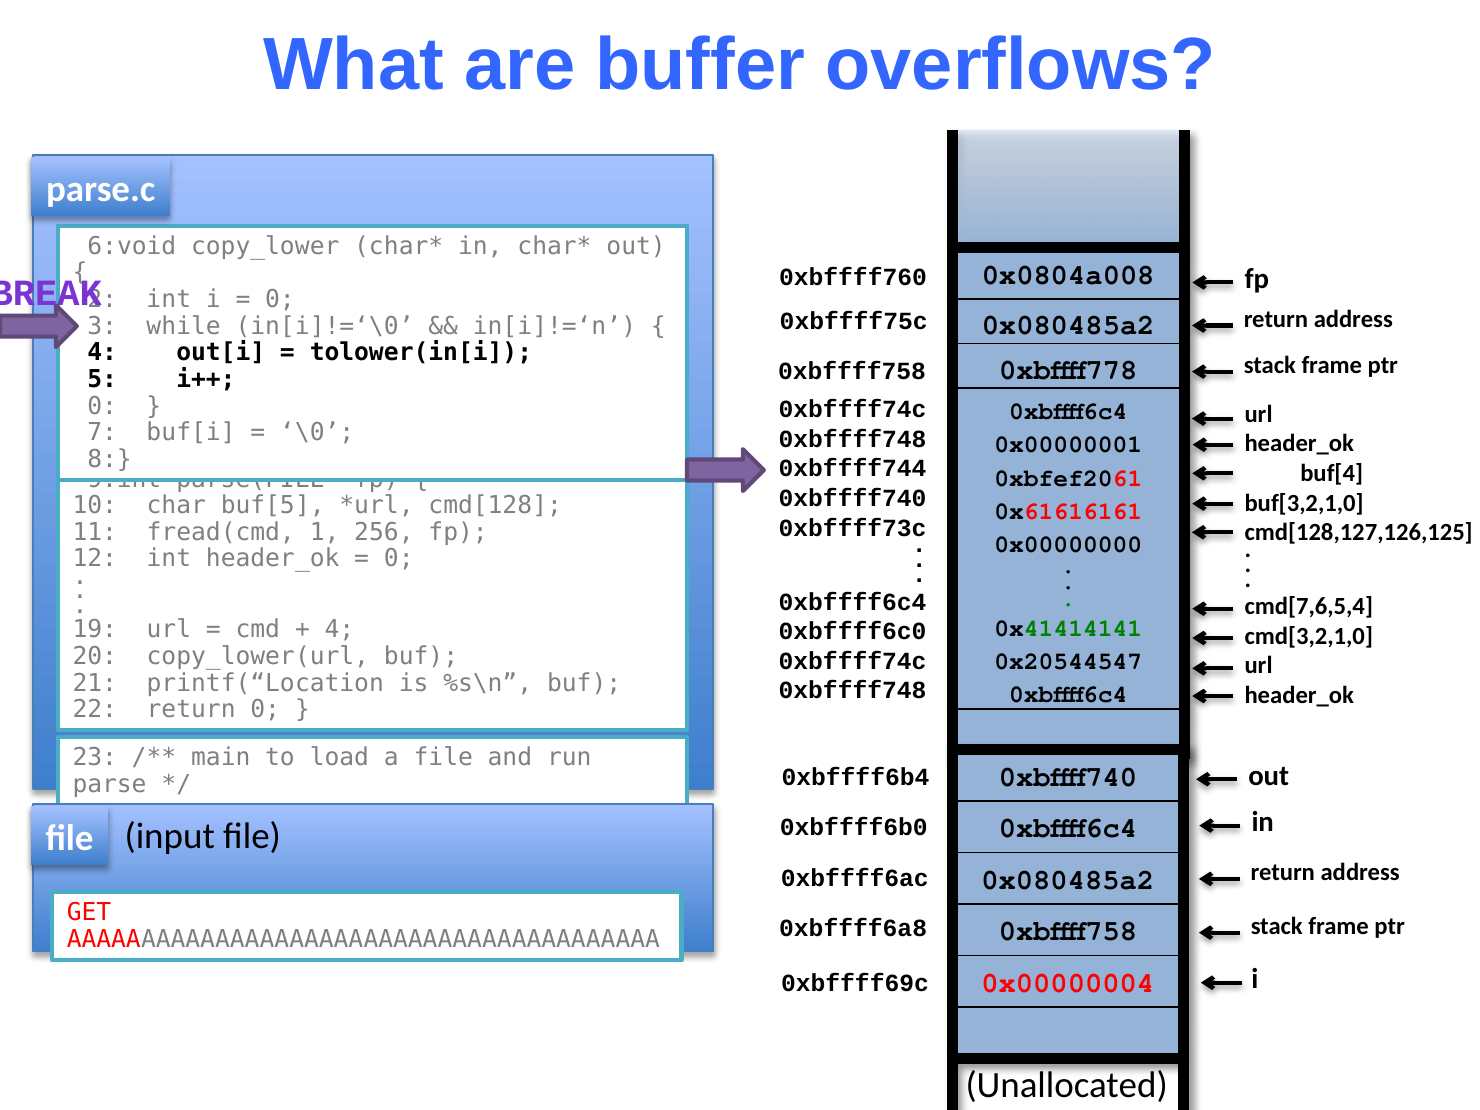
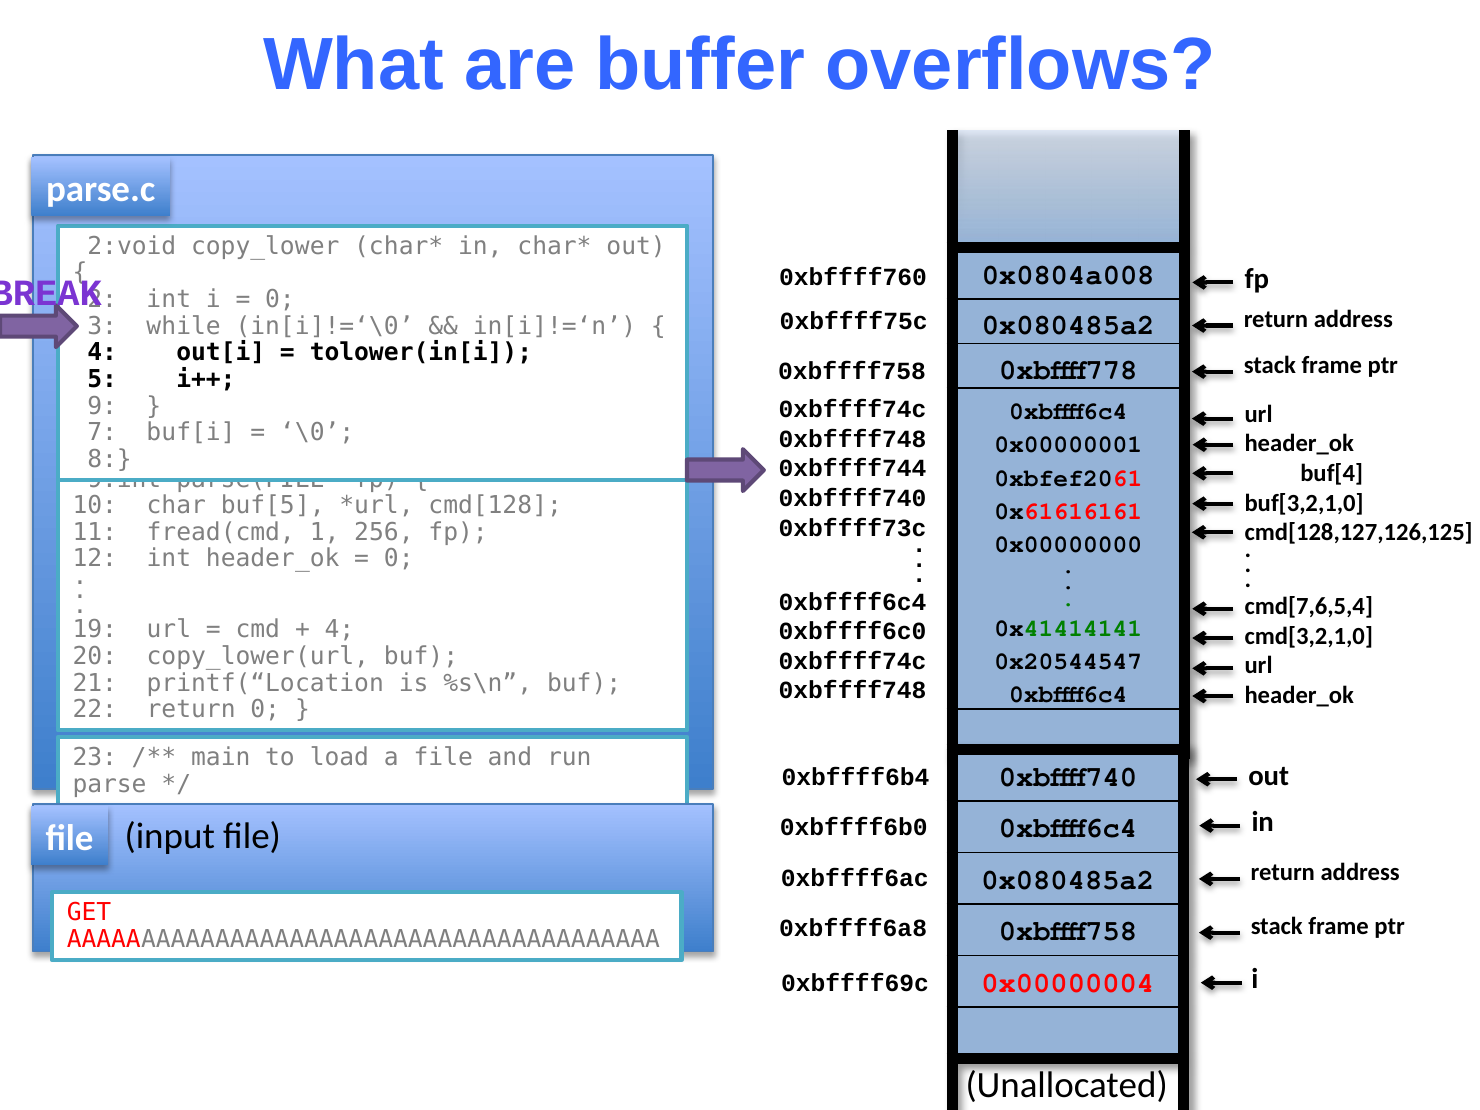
6:void: 6:void -> 2:void
0 at (102, 406): 0 -> 9
